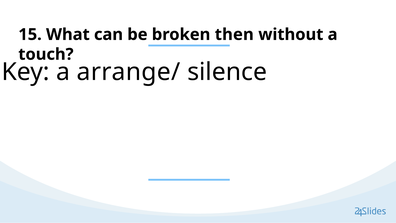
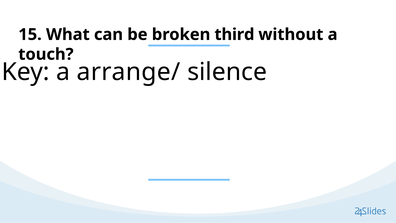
then: then -> third
